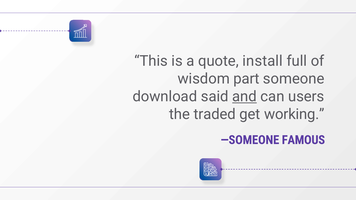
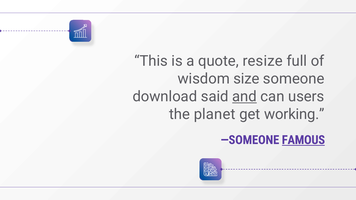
install: install -> resize
part: part -> size
traded: traded -> planet
FAMOUS underline: none -> present
